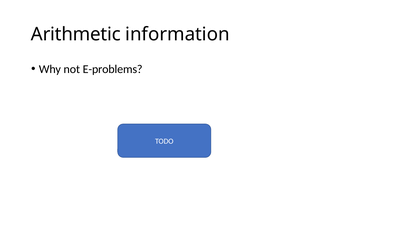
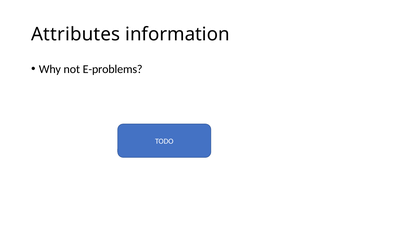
Arithmetic: Arithmetic -> Attributes
